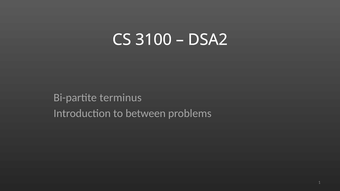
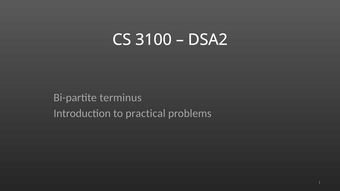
between: between -> practical
